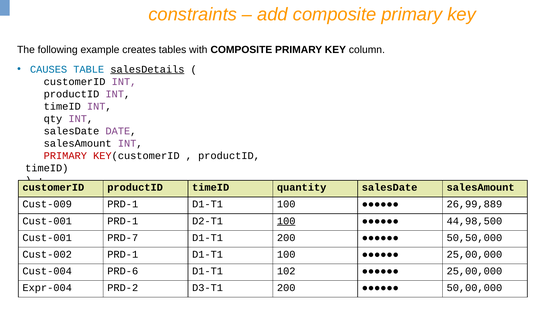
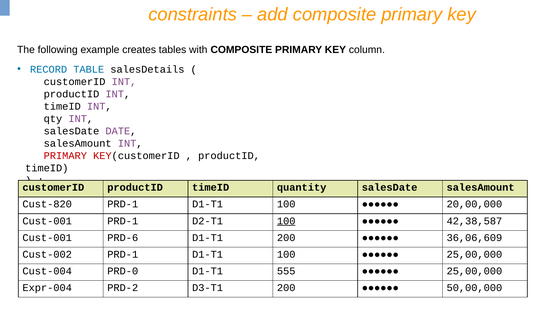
CAUSES: CAUSES -> RECORD
salesDetails underline: present -> none
Cust-009: Cust-009 -> Cust-820
26,99,889: 26,99,889 -> 20,00,000
44,98,500: 44,98,500 -> 42,38,587
PRD-7: PRD-7 -> PRD-6
50,50,000: 50,50,000 -> 36,06,609
PRD-6: PRD-6 -> PRD-0
102: 102 -> 555
